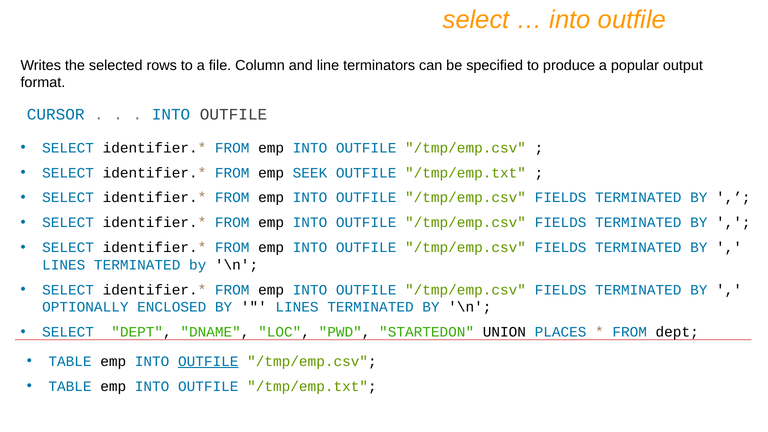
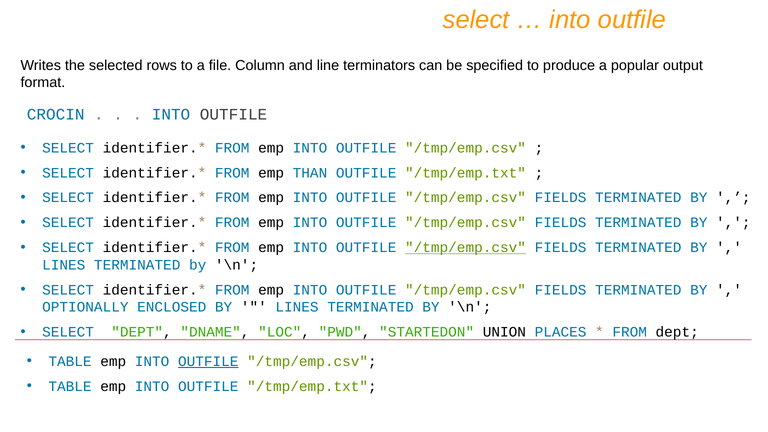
CURSOR: CURSOR -> CROCIN
SEEK: SEEK -> THAN
/tmp/emp.csv at (466, 248) underline: none -> present
